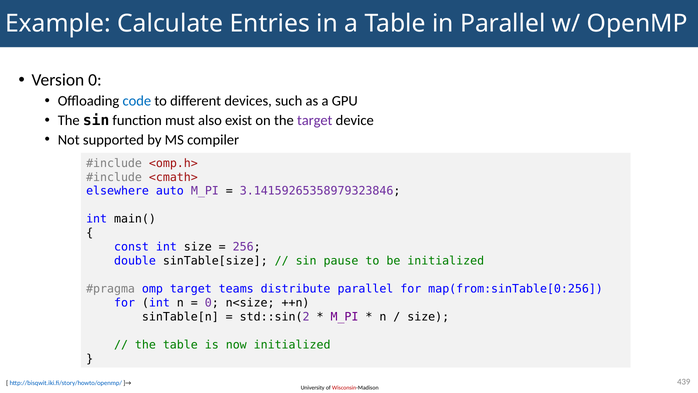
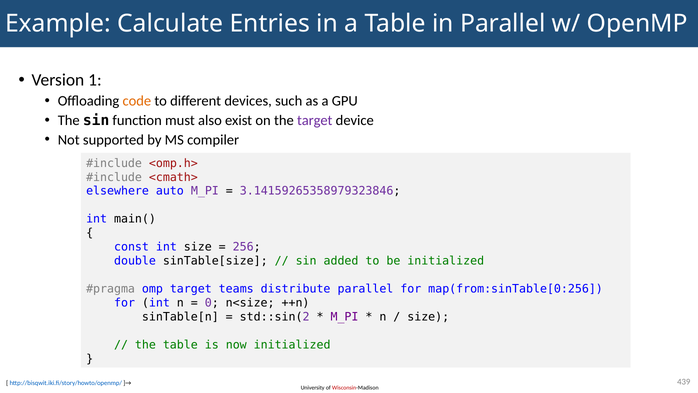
Version 0: 0 -> 1
code colour: blue -> orange
pause: pause -> added
